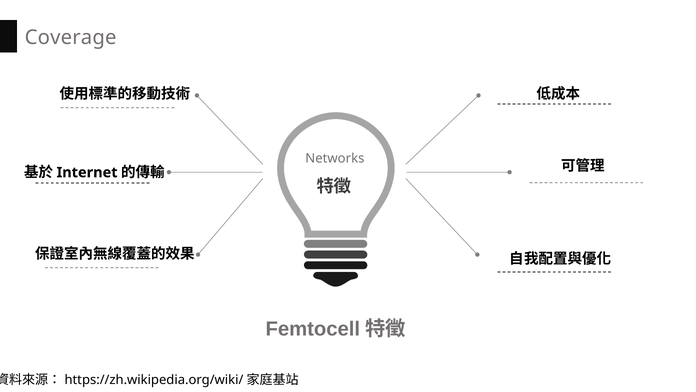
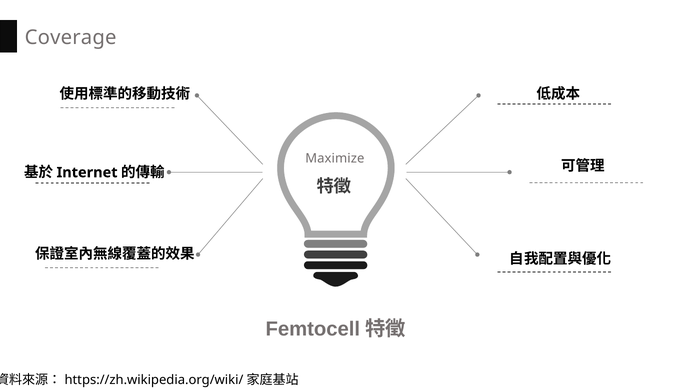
Networks: Networks -> Maximize
